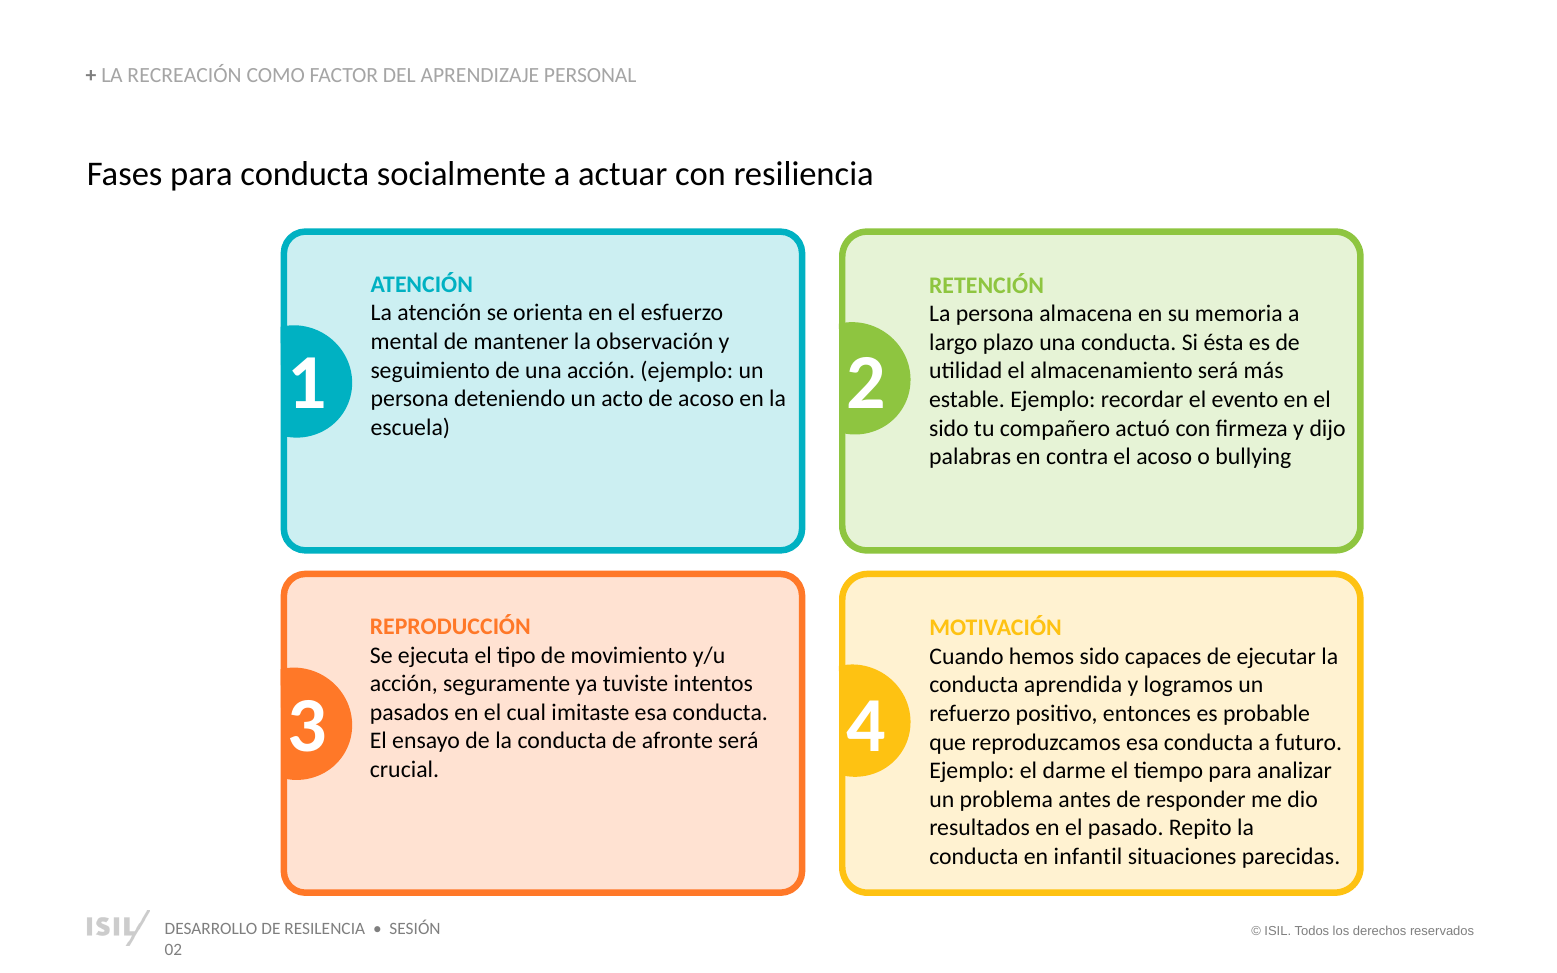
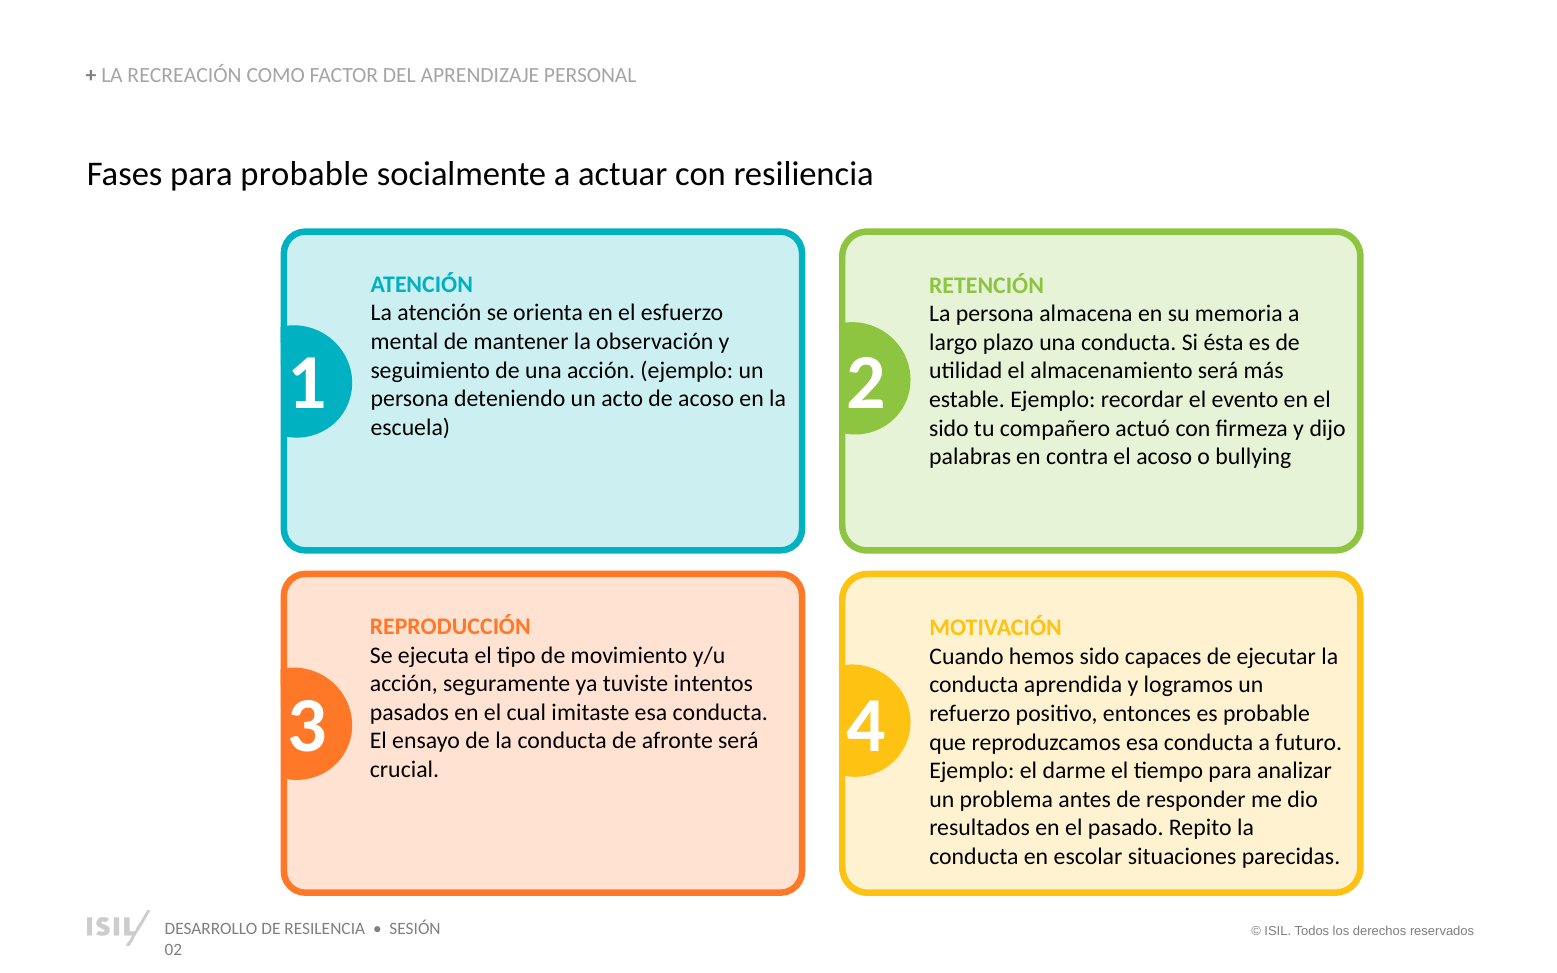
para conducta: conducta -> probable
infantil: infantil -> escolar
